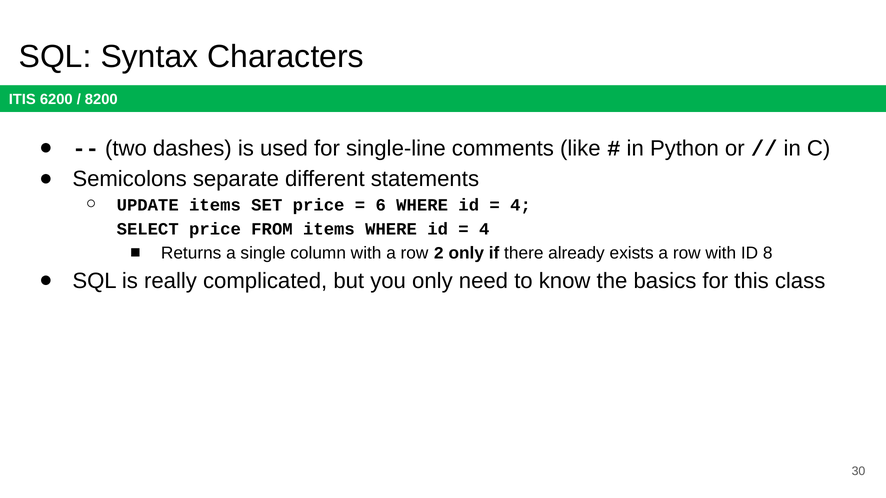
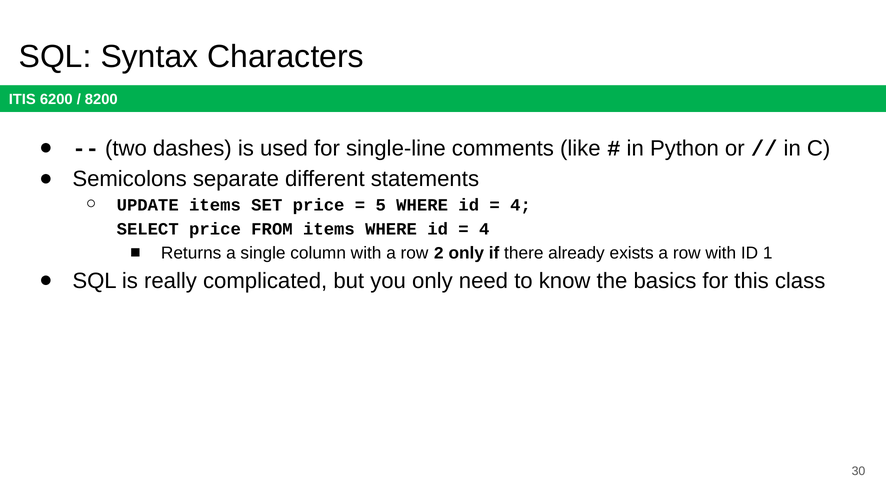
6: 6 -> 5
8: 8 -> 1
